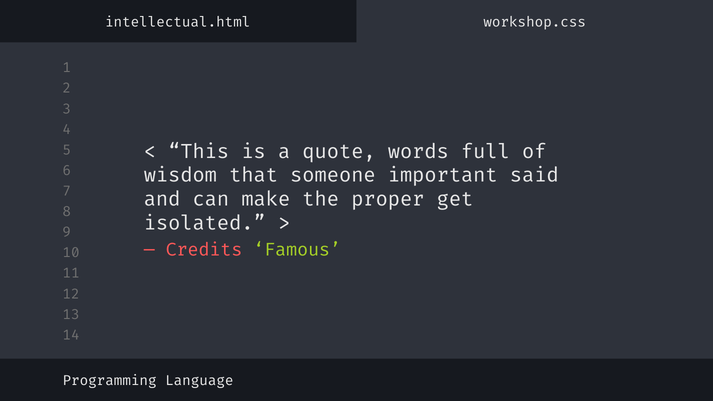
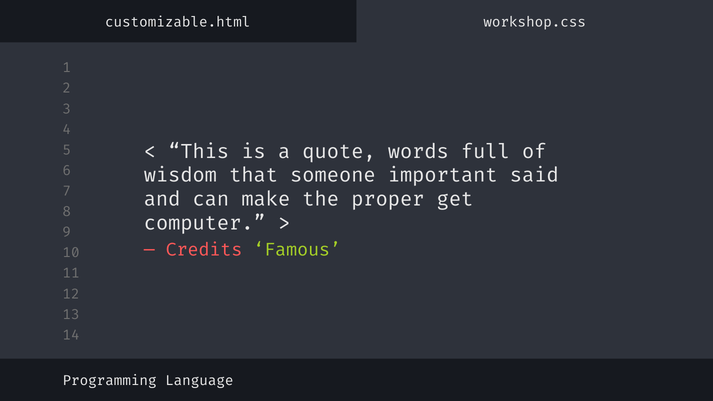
intellectual.html: intellectual.html -> customizable.html
isolated: isolated -> computer
